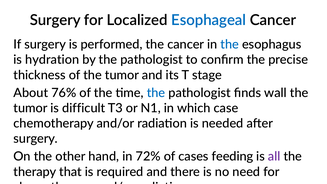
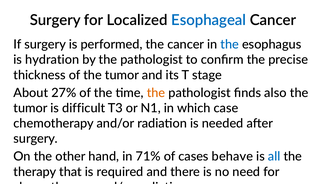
76%: 76% -> 27%
the at (156, 93) colour: blue -> orange
wall: wall -> also
72%: 72% -> 71%
feeding: feeding -> behave
all colour: purple -> blue
